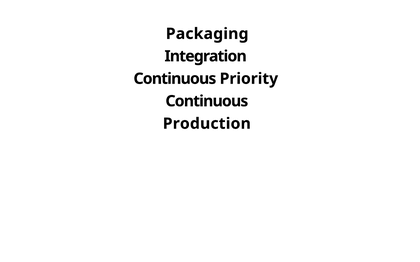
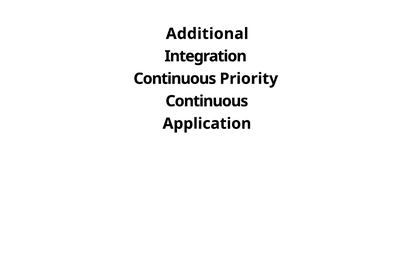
Packaging: Packaging -> Additional
Production: Production -> Application
